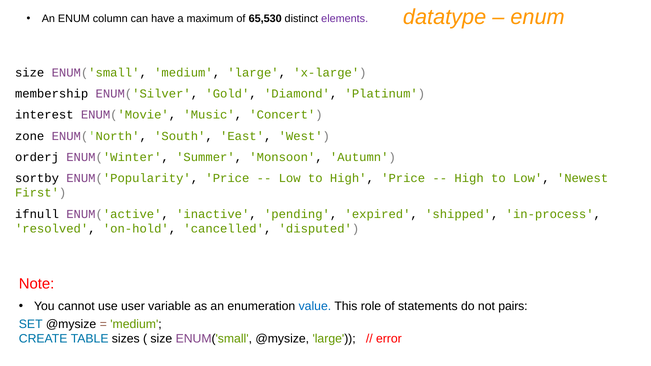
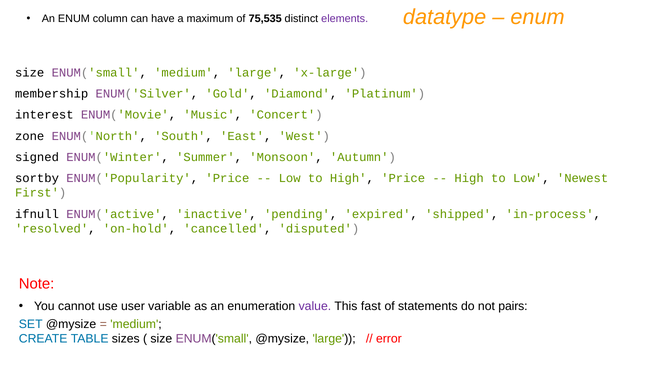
65,530: 65,530 -> 75,535
orderj: orderj -> signed
value colour: blue -> purple
role: role -> fast
